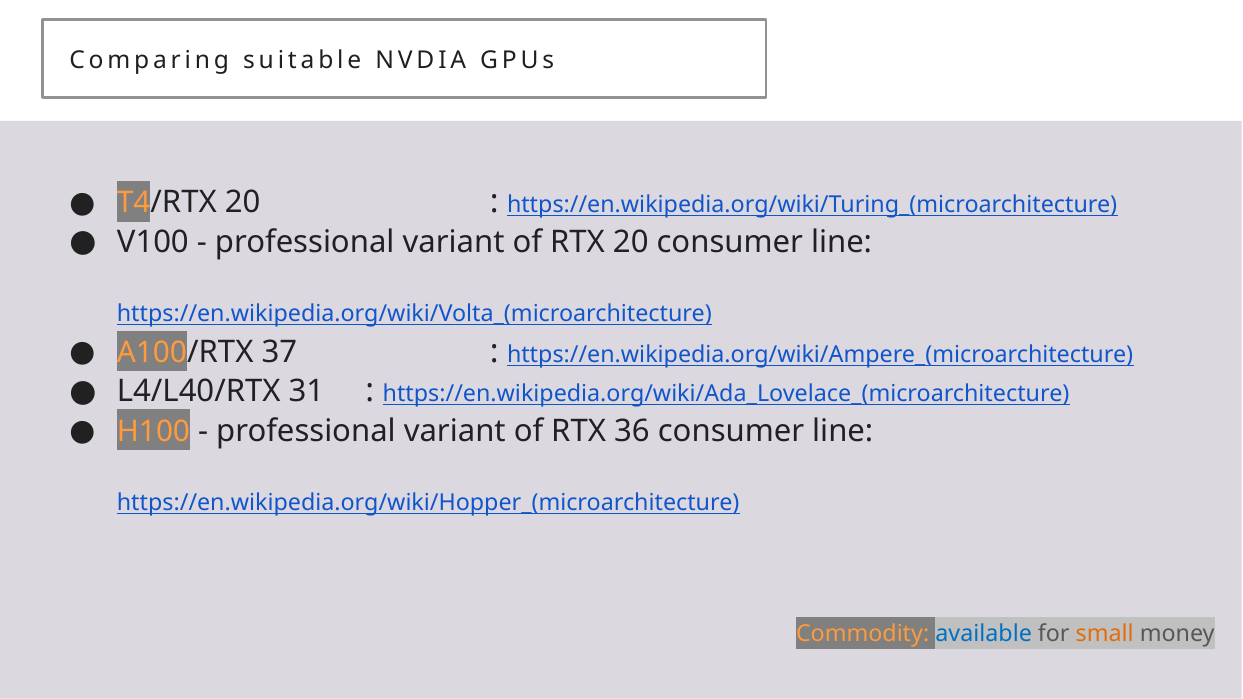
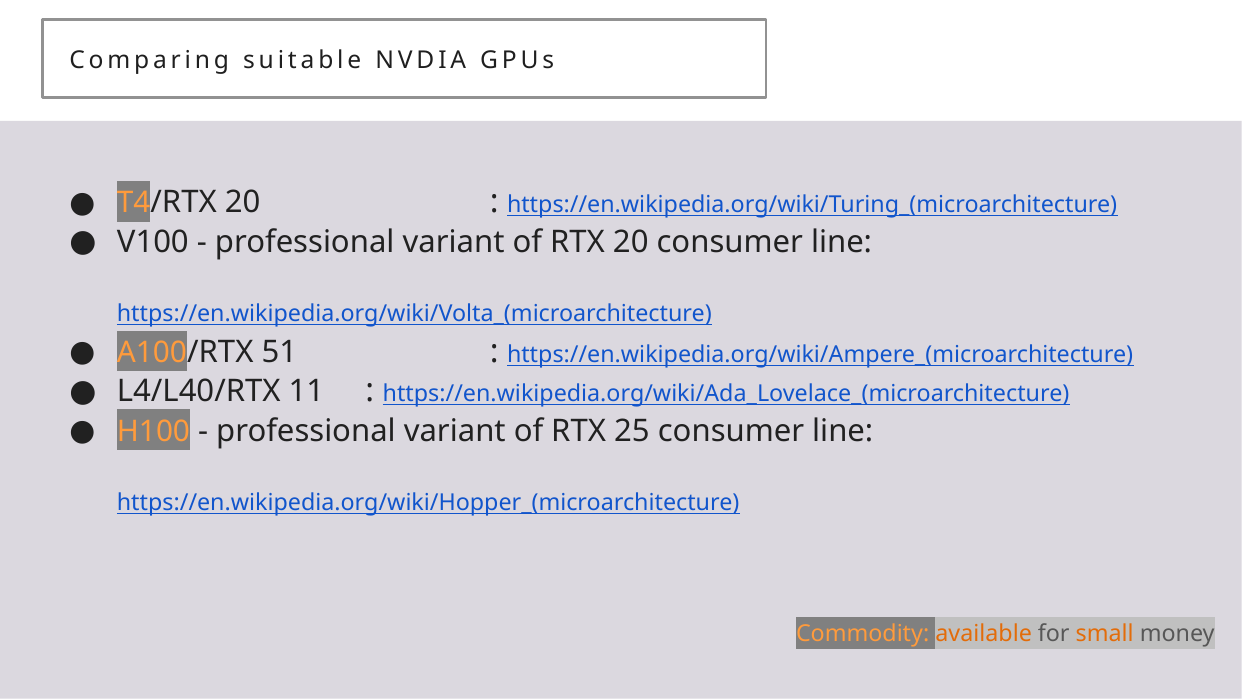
37: 37 -> 51
31: 31 -> 11
36: 36 -> 25
available colour: blue -> orange
